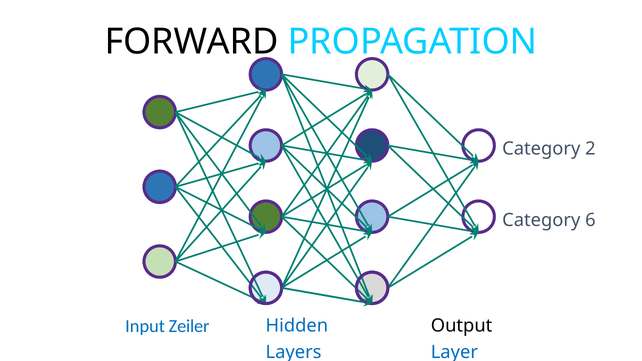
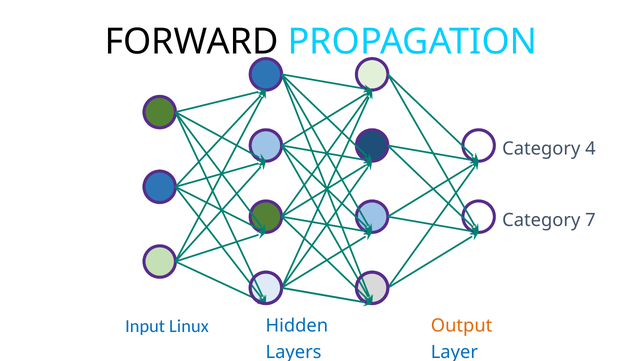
2: 2 -> 4
6: 6 -> 7
Zeiler: Zeiler -> Linux
Output colour: black -> orange
